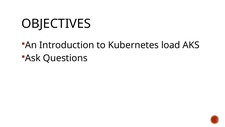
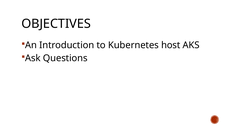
load: load -> host
